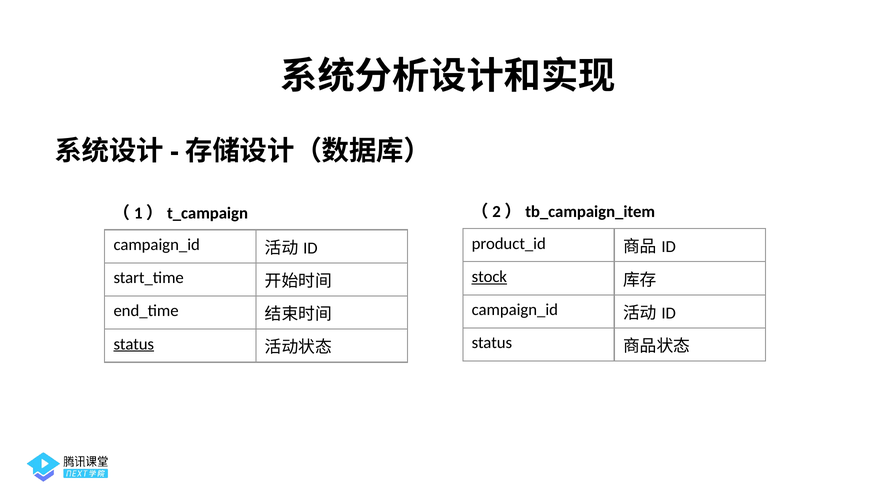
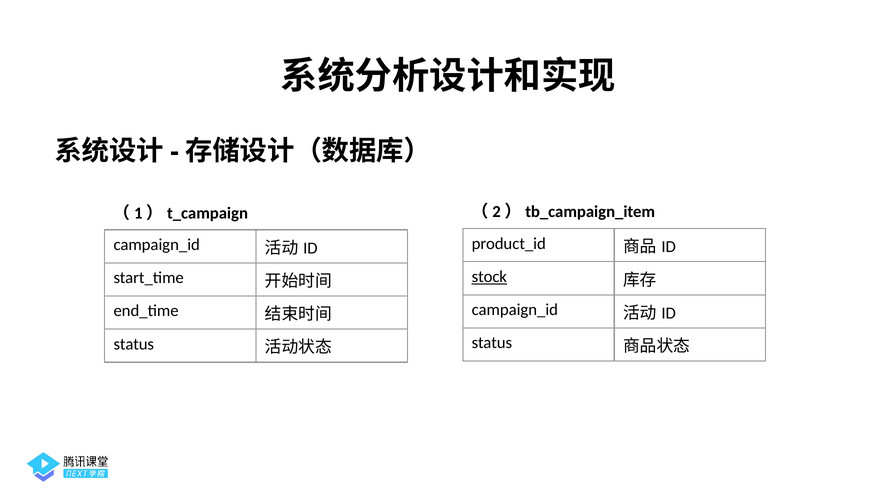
status at (134, 344) underline: present -> none
